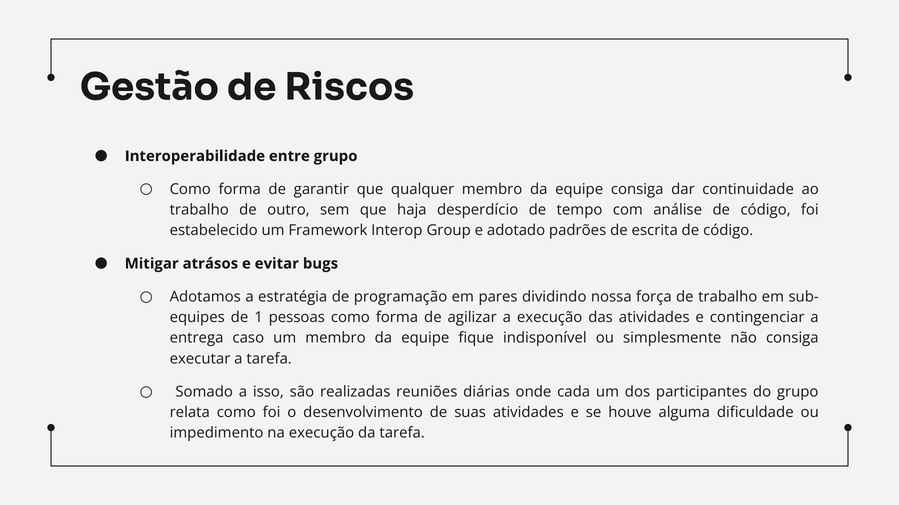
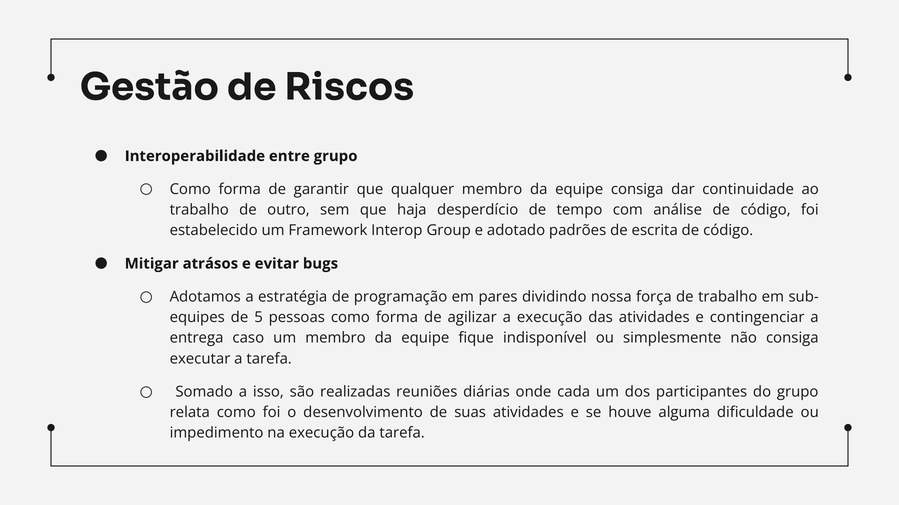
1: 1 -> 5
